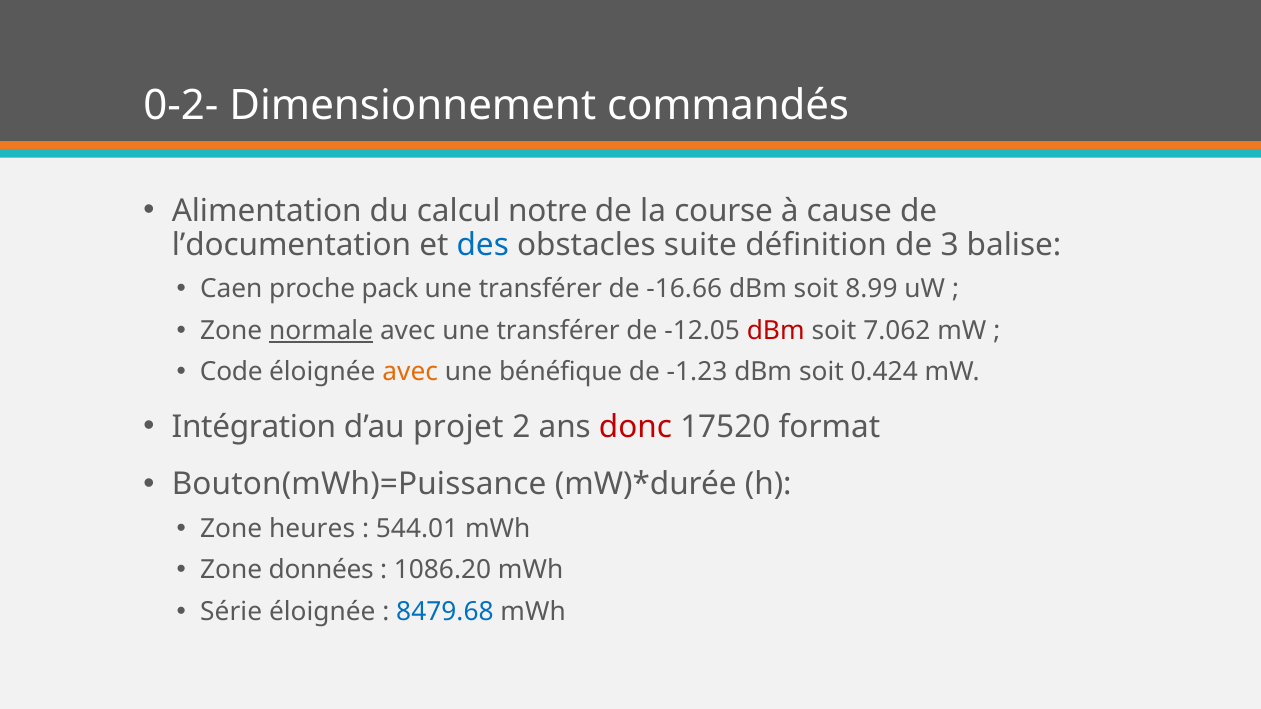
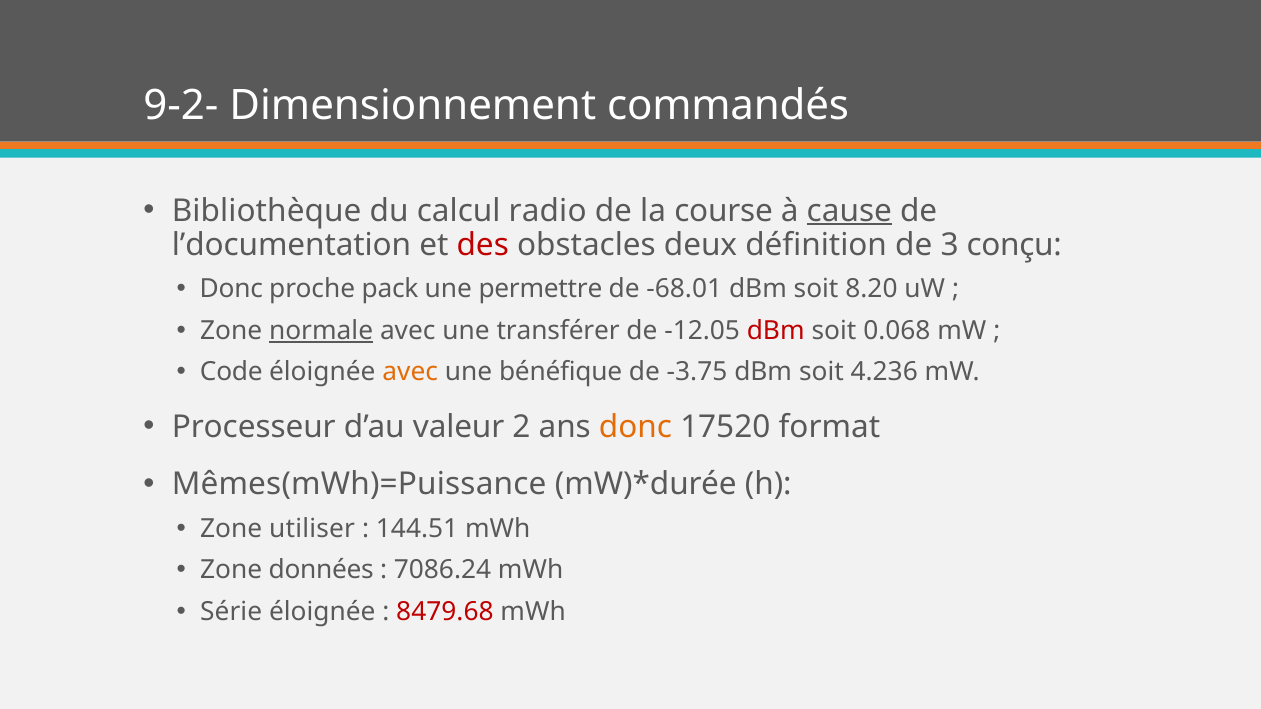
0-2-: 0-2- -> 9-2-
Alimentation: Alimentation -> Bibliothèque
notre: notre -> radio
cause underline: none -> present
des colour: blue -> red
suite: suite -> deux
balise: balise -> conçu
Caen at (231, 289): Caen -> Donc
transférer at (540, 289): transférer -> permettre
-16.66: -16.66 -> -68.01
8.99: 8.99 -> 8.20
7.062: 7.062 -> 0.068
-1.23: -1.23 -> -3.75
0.424: 0.424 -> 4.236
Intégration: Intégration -> Processeur
projet: projet -> valeur
donc at (636, 427) colour: red -> orange
Bouton(mWh)=Puissance: Bouton(mWh)=Puissance -> Mêmes(mWh)=Puissance
heures: heures -> utiliser
544.01: 544.01 -> 144.51
1086.20: 1086.20 -> 7086.24
8479.68 colour: blue -> red
